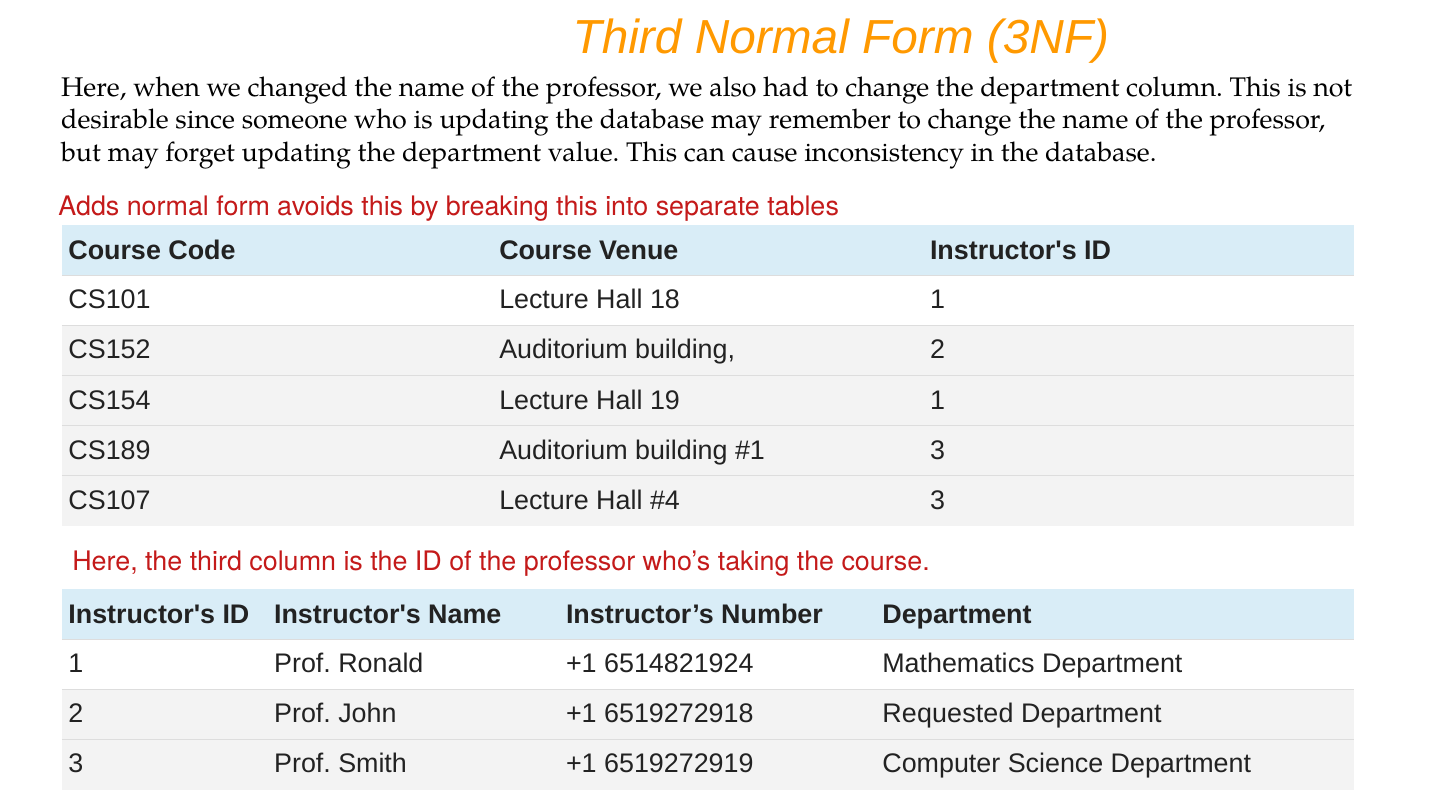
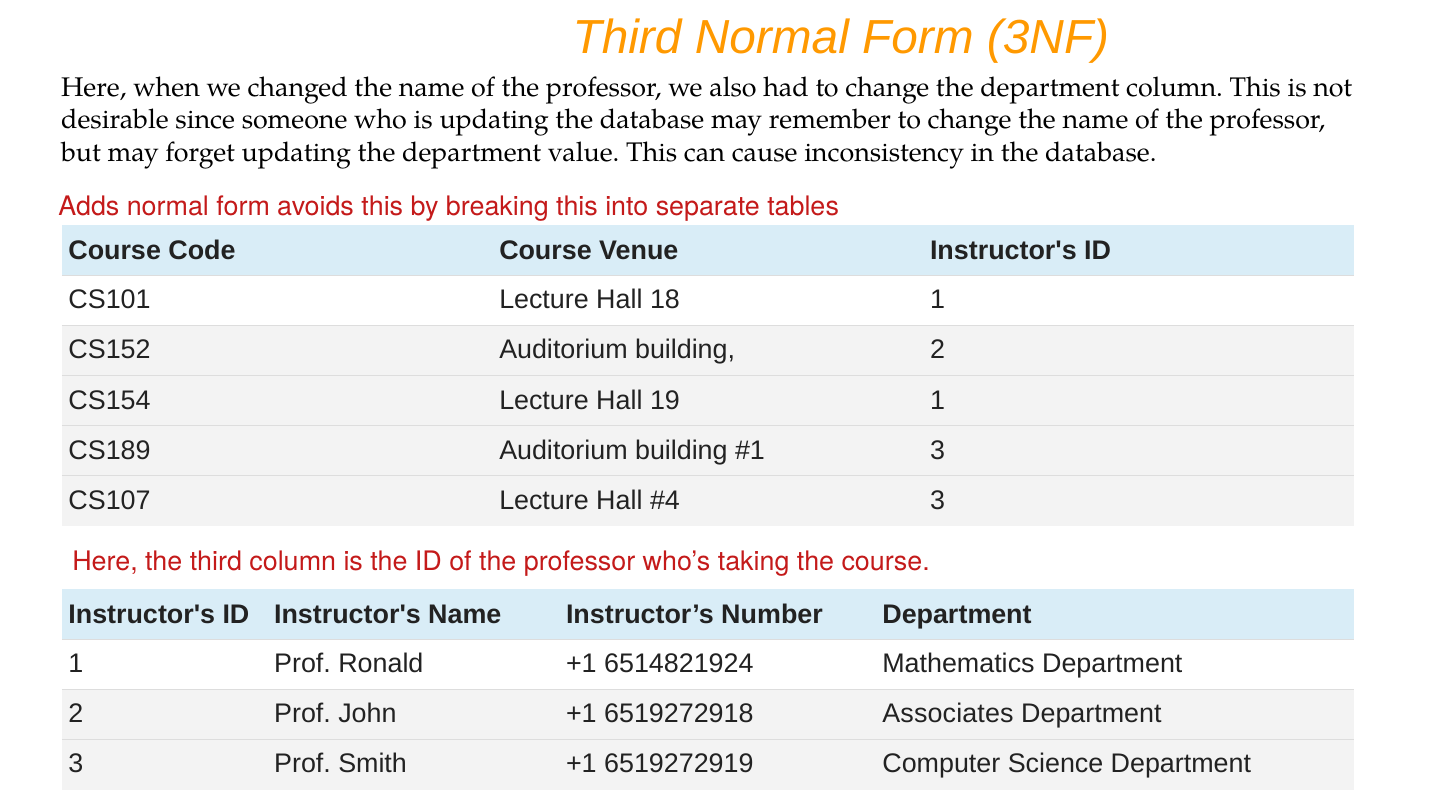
Requested: Requested -> Associates
